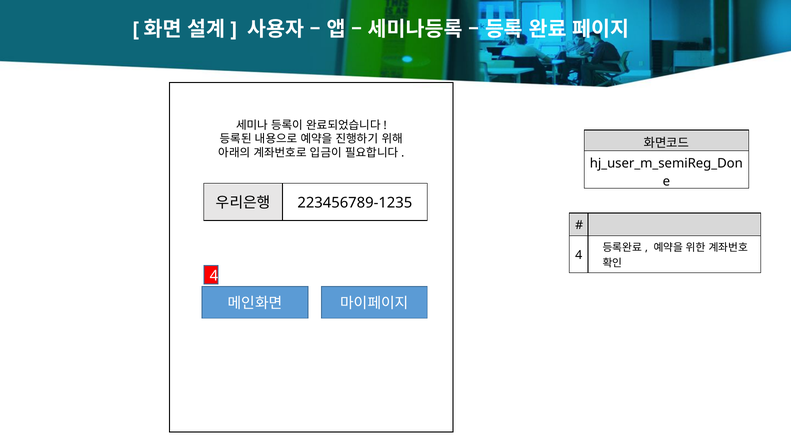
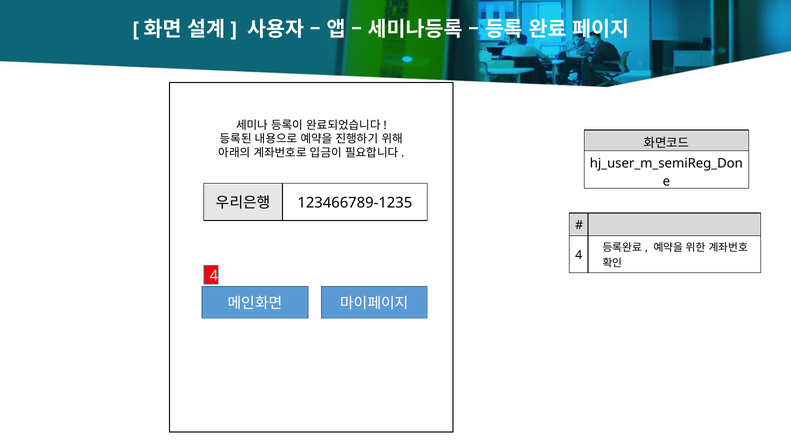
223456789-1235: 223456789-1235 -> 123466789-1235
